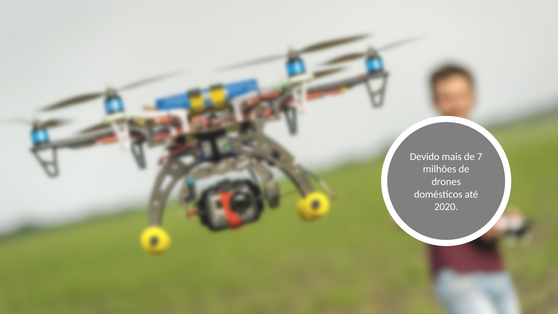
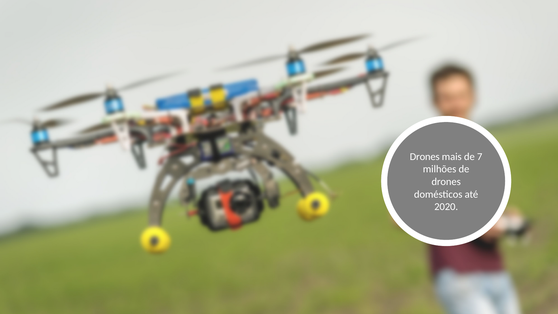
Devido at (425, 157): Devido -> Drones
